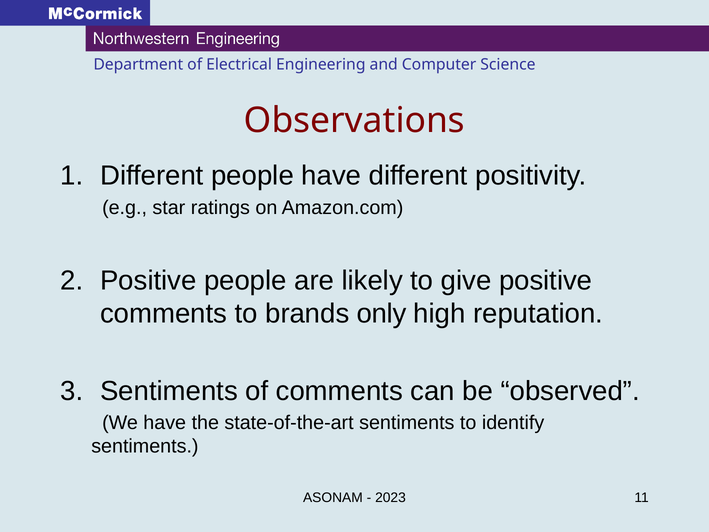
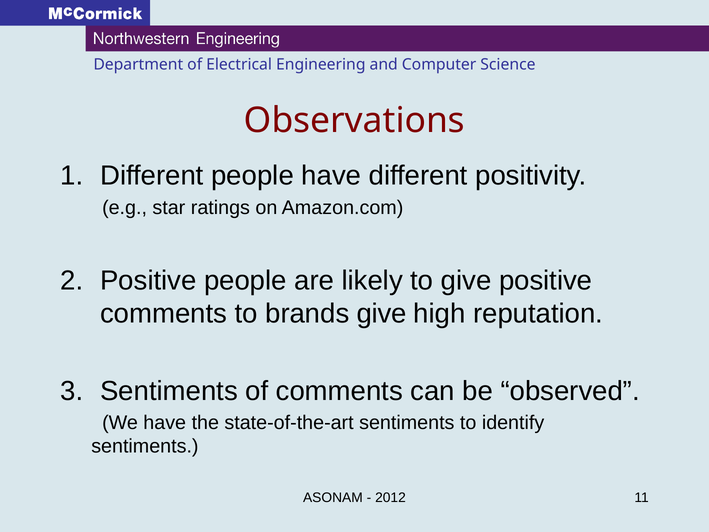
brands only: only -> give
2023: 2023 -> 2012
